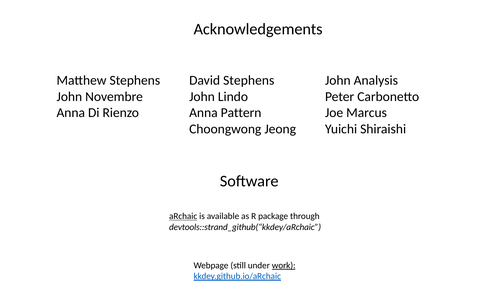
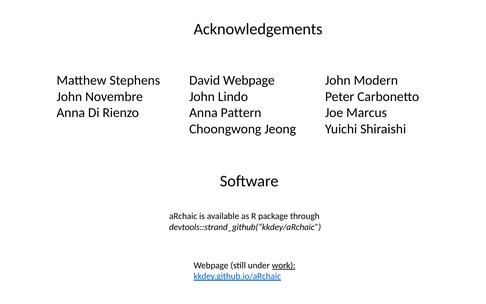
David Stephens: Stephens -> Webpage
Analysis: Analysis -> Modern
aRchaic underline: present -> none
